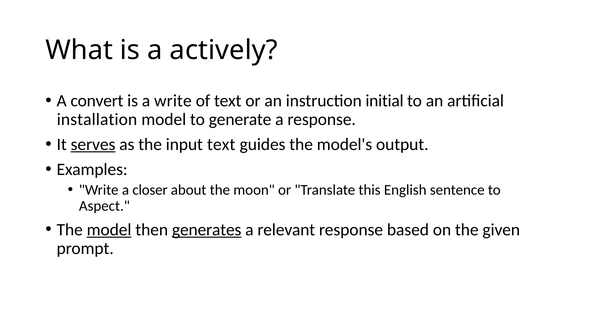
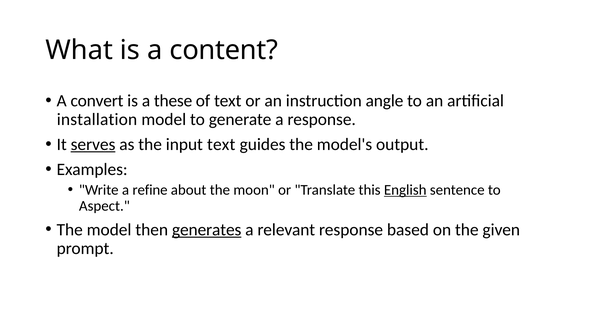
actively: actively -> content
a write: write -> these
initial: initial -> angle
closer: closer -> refine
English underline: none -> present
model at (109, 230) underline: present -> none
